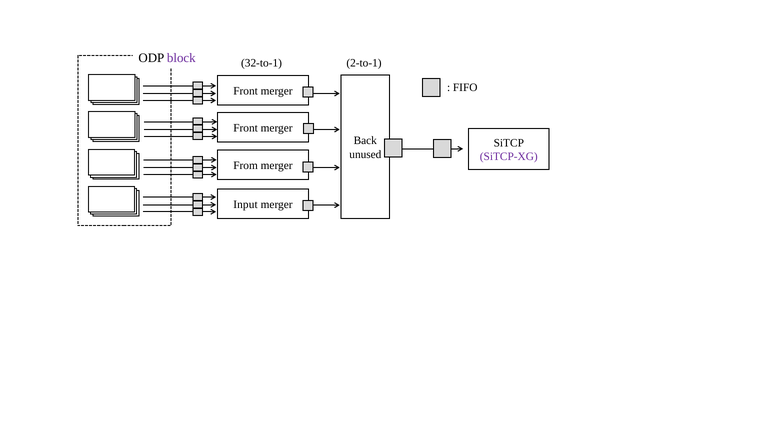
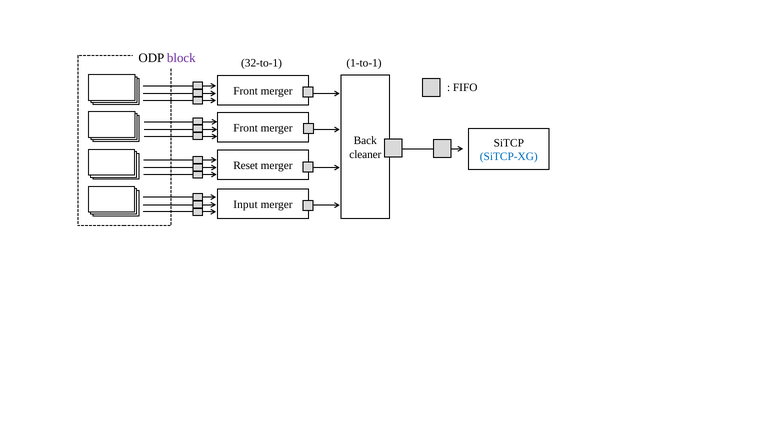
2-to-1: 2-to-1 -> 1-to-1
unused: unused -> cleaner
SiTCP-XG colour: purple -> blue
From: From -> Reset
